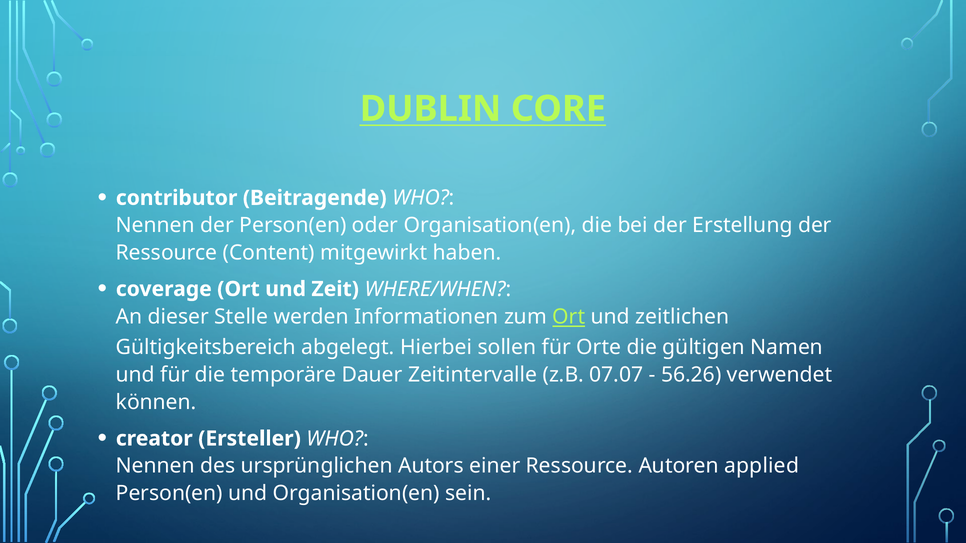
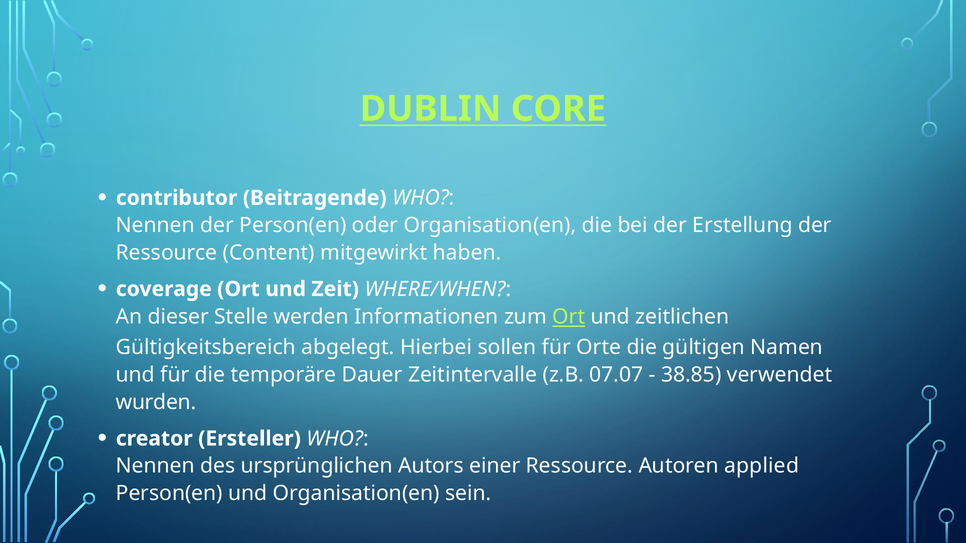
56.26: 56.26 -> 38.85
können: können -> wurden
